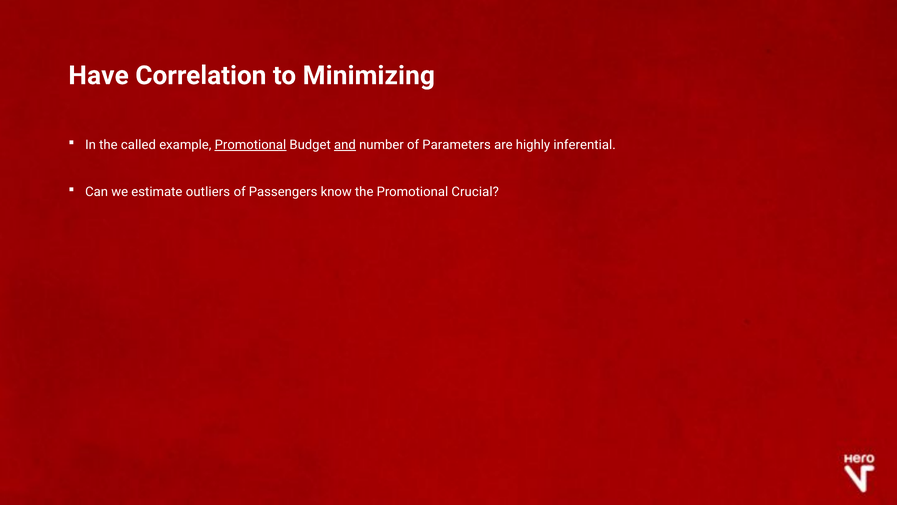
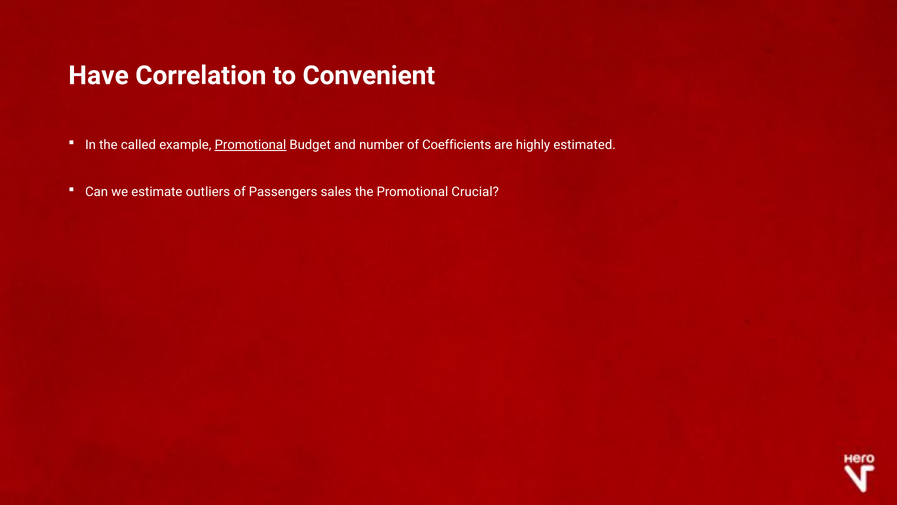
Minimizing: Minimizing -> Convenient
and underline: present -> none
Parameters: Parameters -> Coefficients
inferential: inferential -> estimated
know: know -> sales
